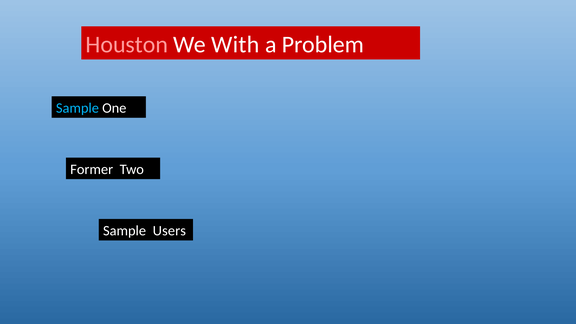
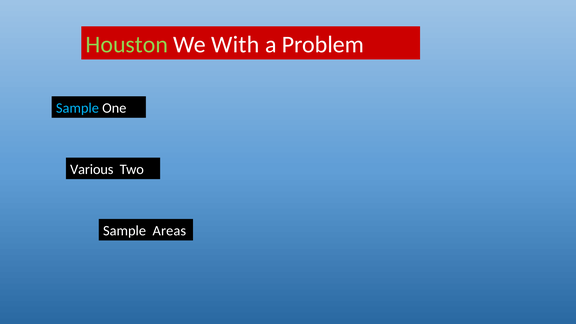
Houston colour: pink -> light green
Former: Former -> Various
Users: Users -> Areas
